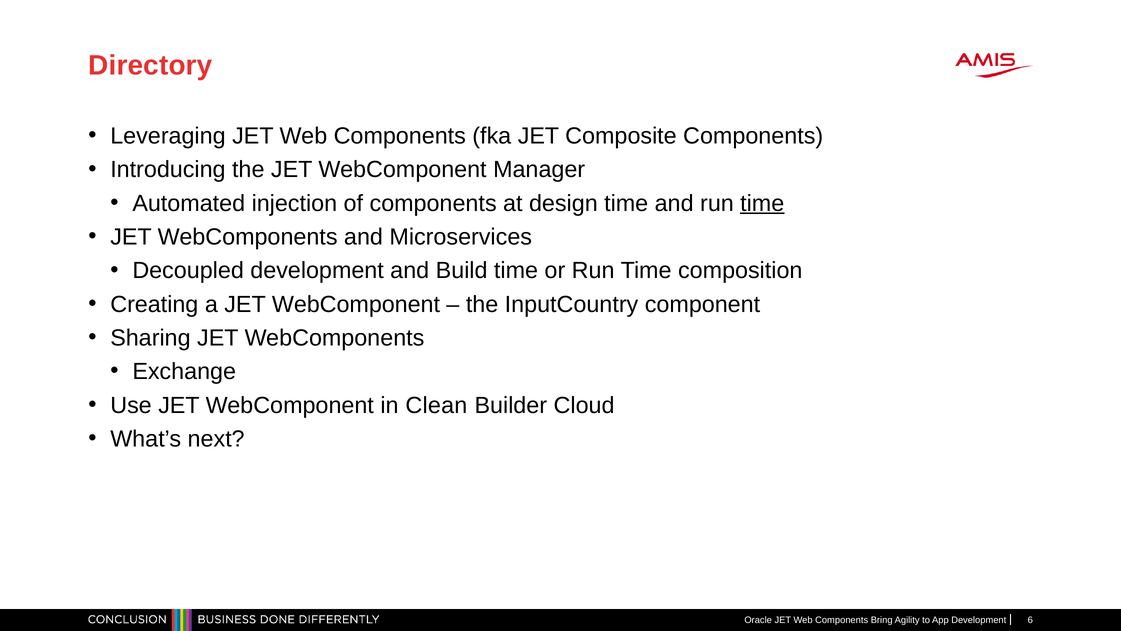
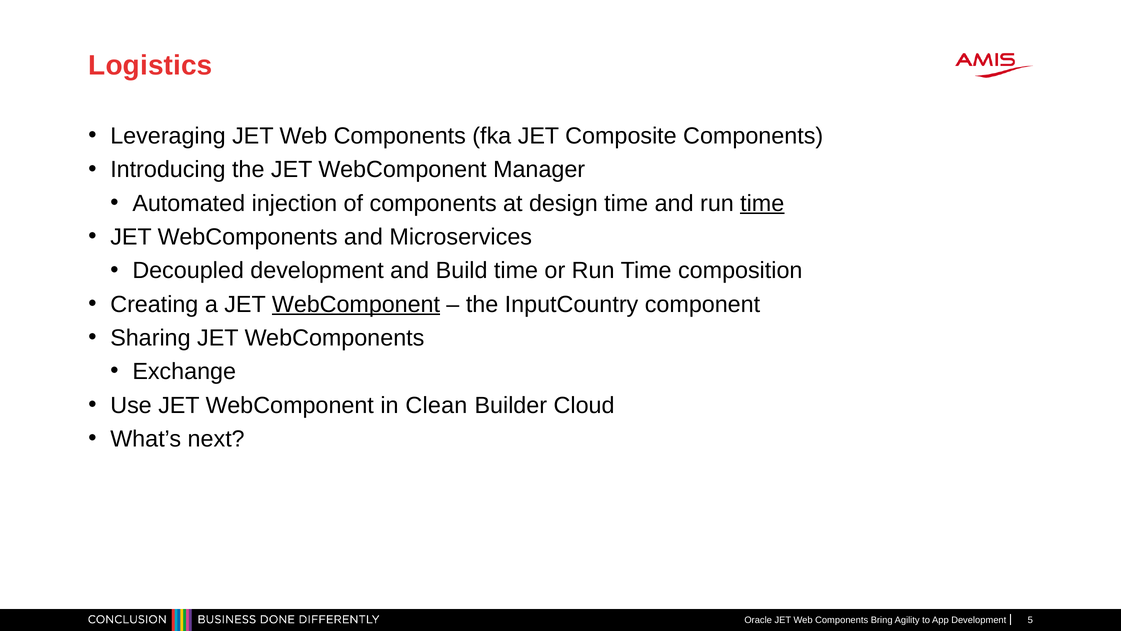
Directory: Directory -> Logistics
WebComponent at (356, 304) underline: none -> present
6: 6 -> 5
